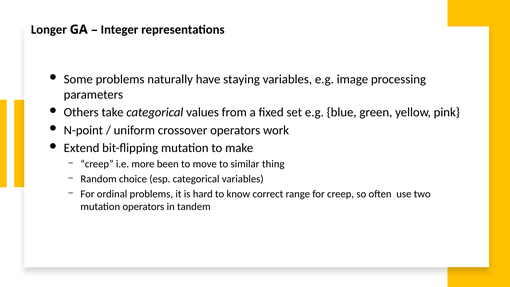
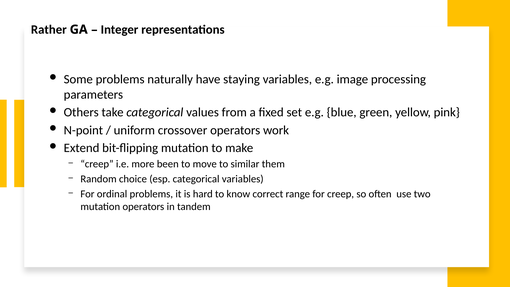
Longer: Longer -> Rather
thing: thing -> them
